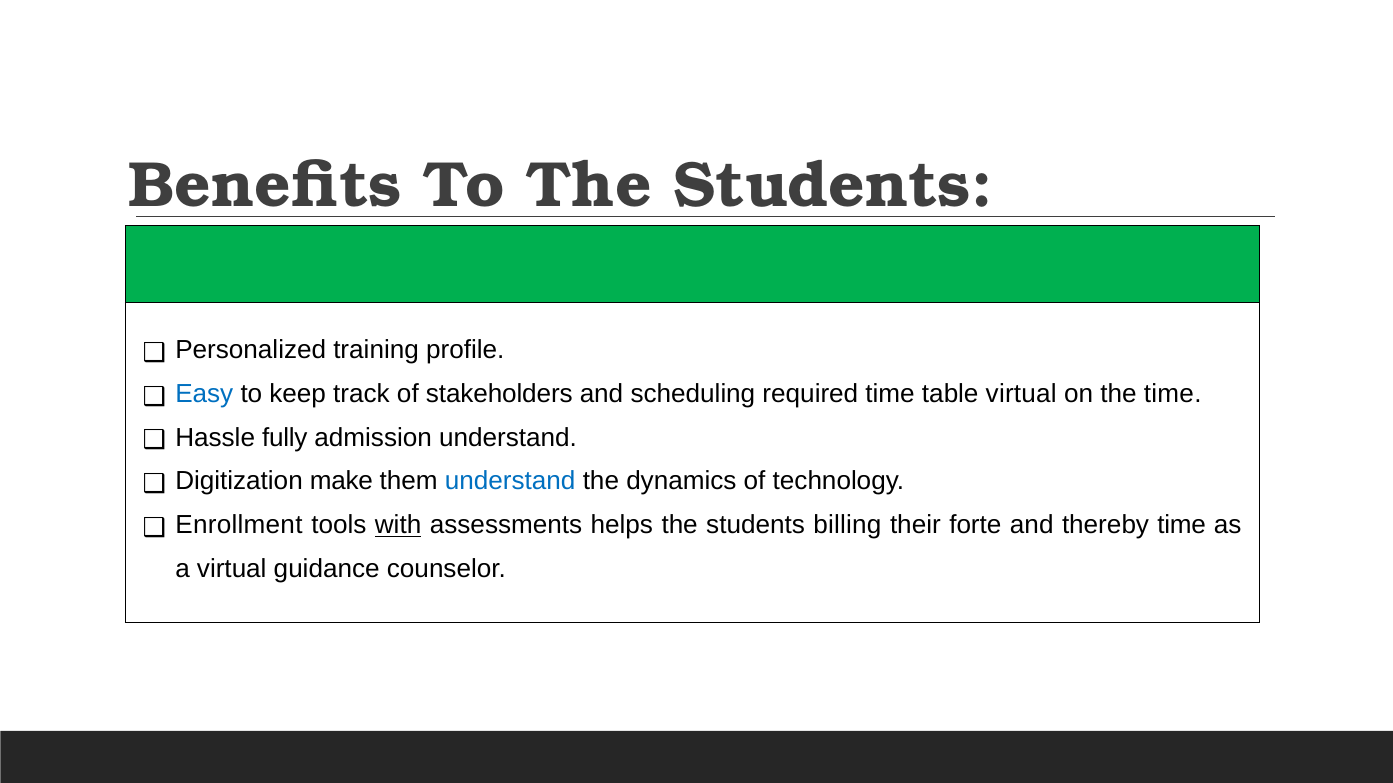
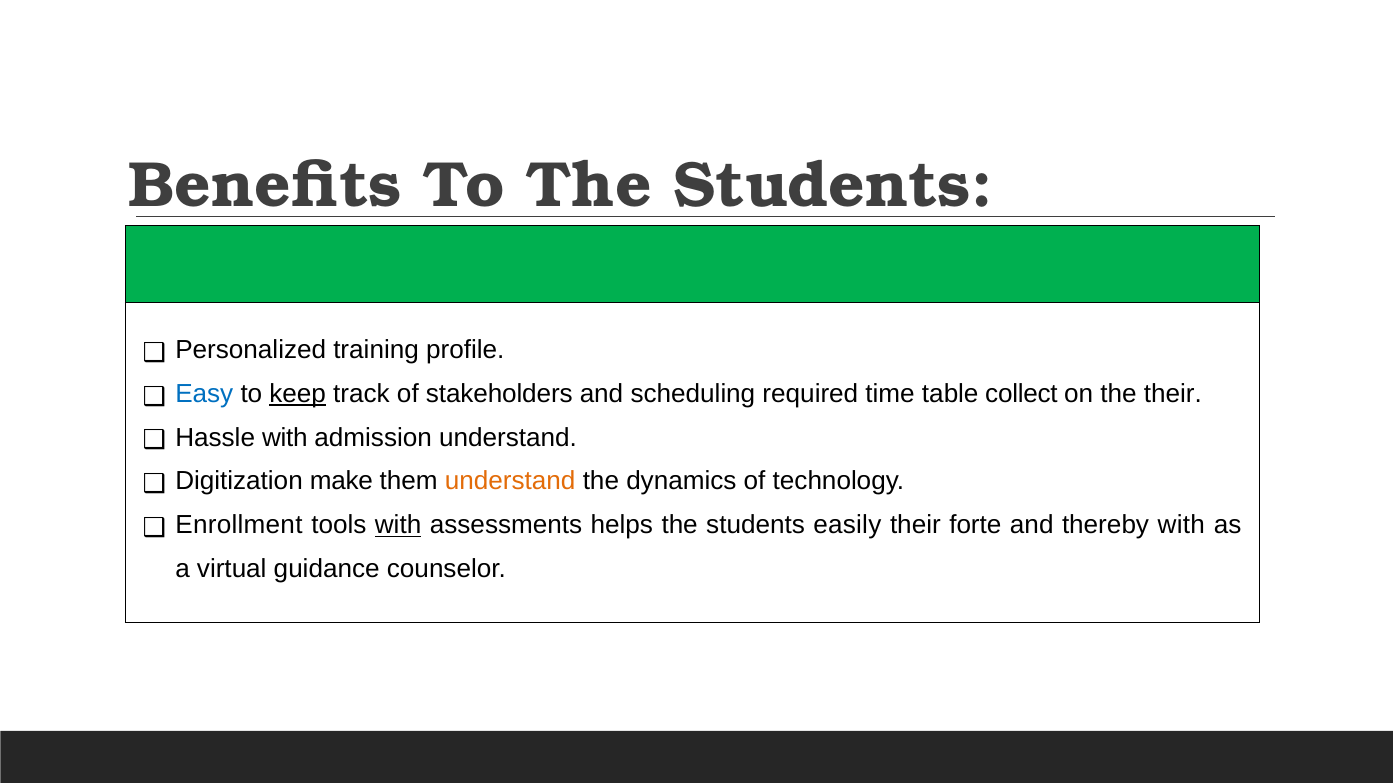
keep underline: none -> present
table virtual: virtual -> collect
the time: time -> their
Hassle fully: fully -> with
understand at (510, 482) colour: blue -> orange
billing: billing -> easily
thereby time: time -> with
